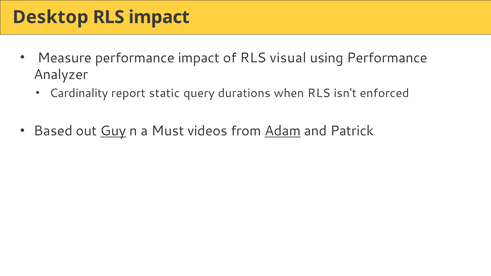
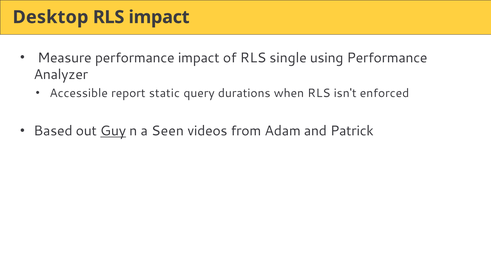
visual: visual -> single
Cardinality: Cardinality -> Accessible
Must: Must -> Seen
Adam underline: present -> none
